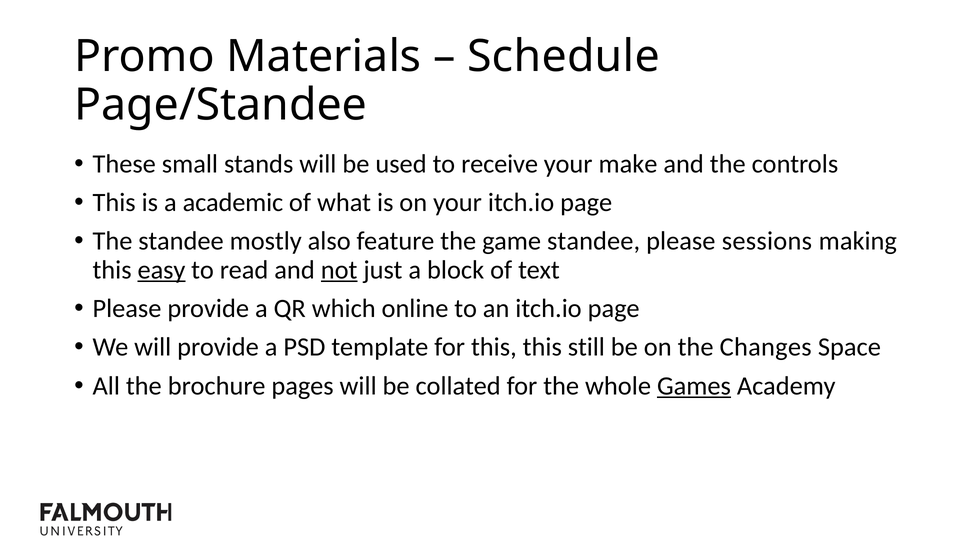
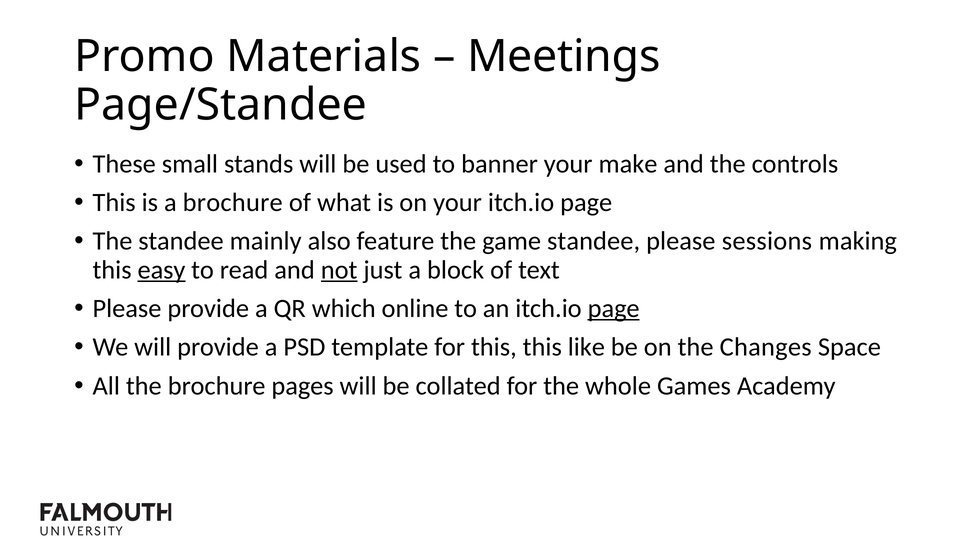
Schedule: Schedule -> Meetings
receive: receive -> banner
a academic: academic -> brochure
mostly: mostly -> mainly
page at (614, 308) underline: none -> present
still: still -> like
Games underline: present -> none
